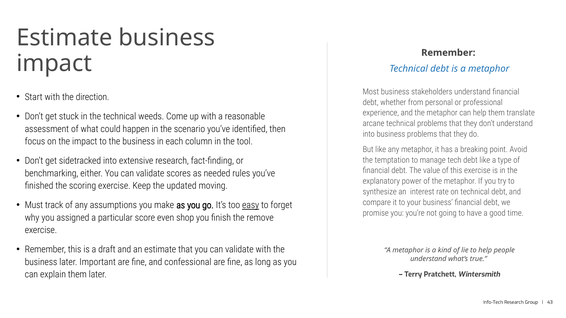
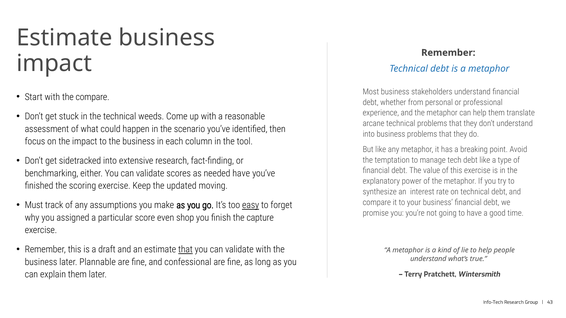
the direction: direction -> compare
needed rules: rules -> have
remove: remove -> capture
that at (185, 250) underline: none -> present
Important: Important -> Plannable
